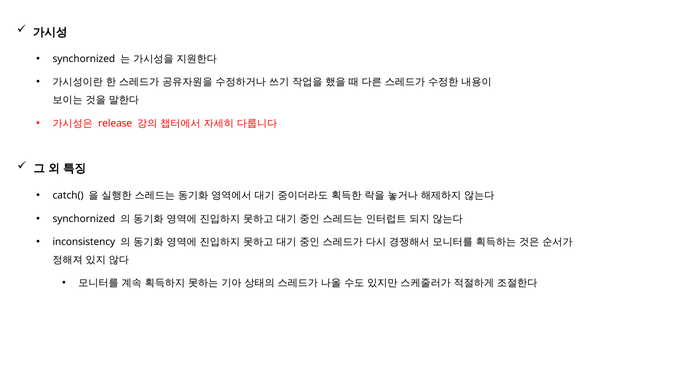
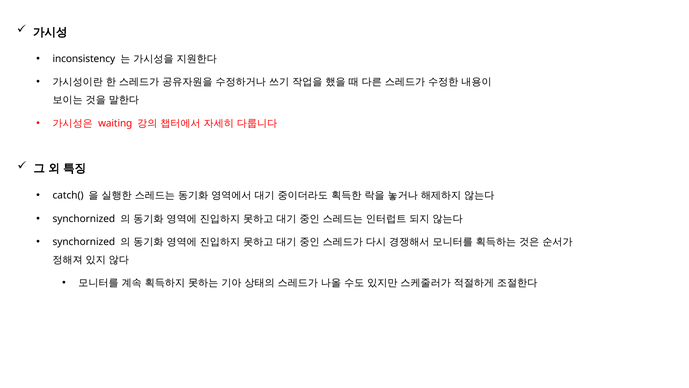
synchornized at (84, 59): synchornized -> inconsistency
release: release -> waiting
inconsistency at (84, 242): inconsistency -> synchornized
